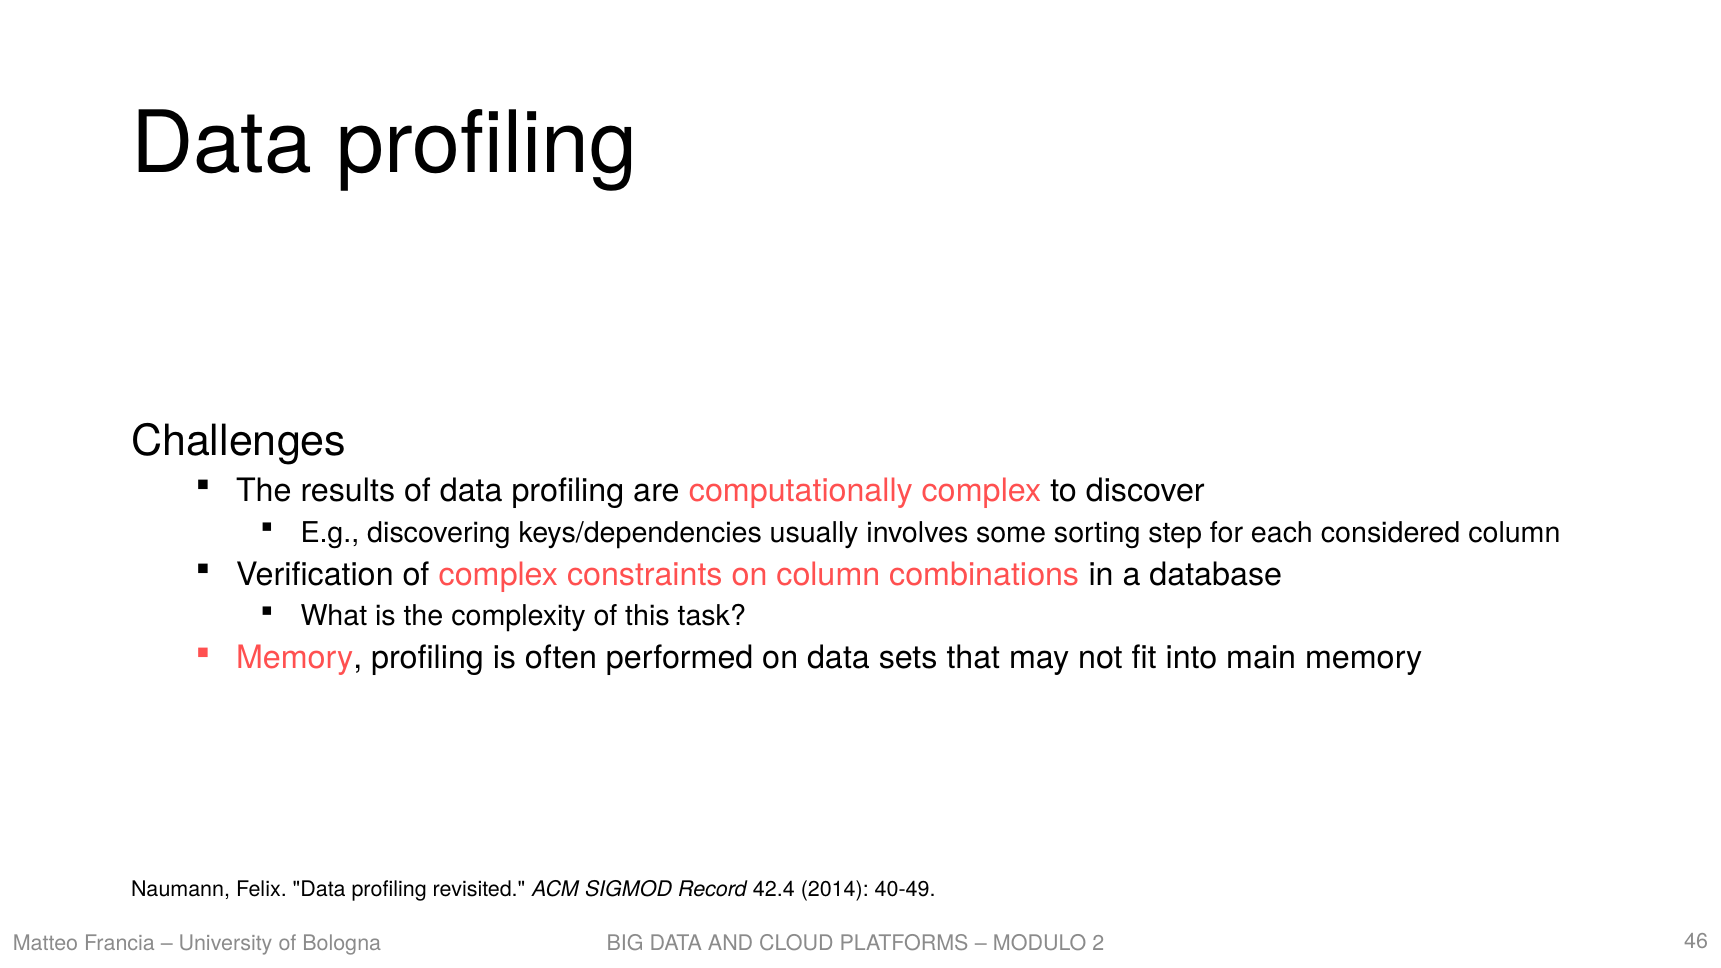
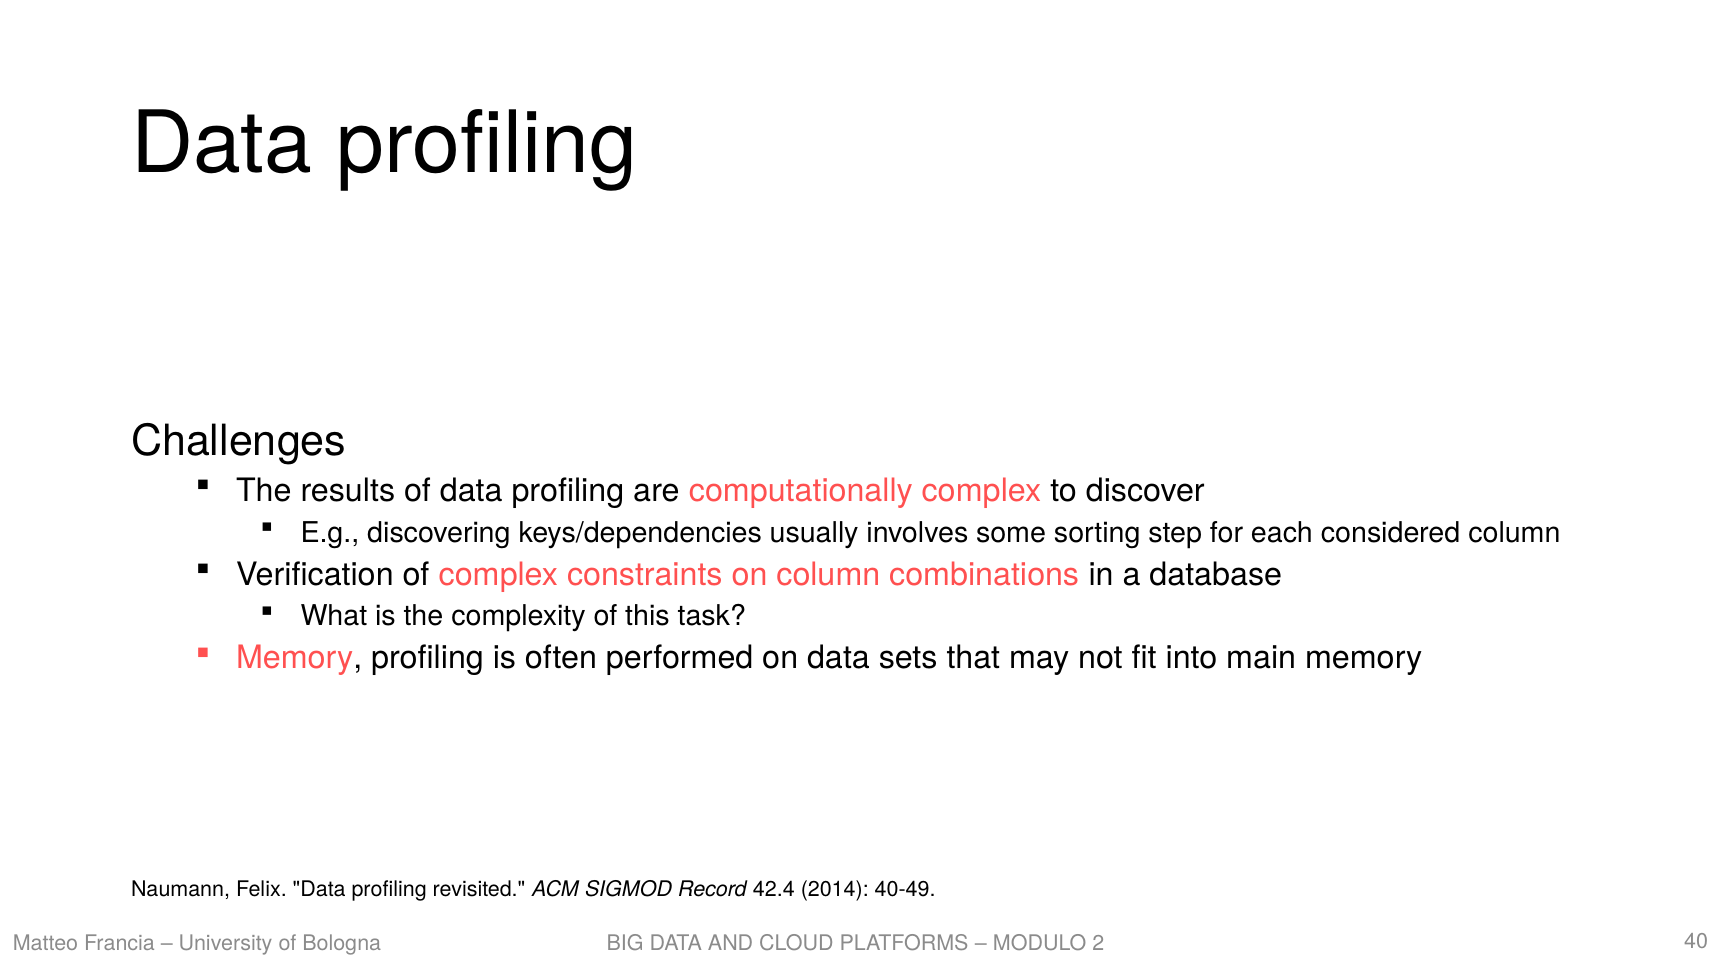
46: 46 -> 40
